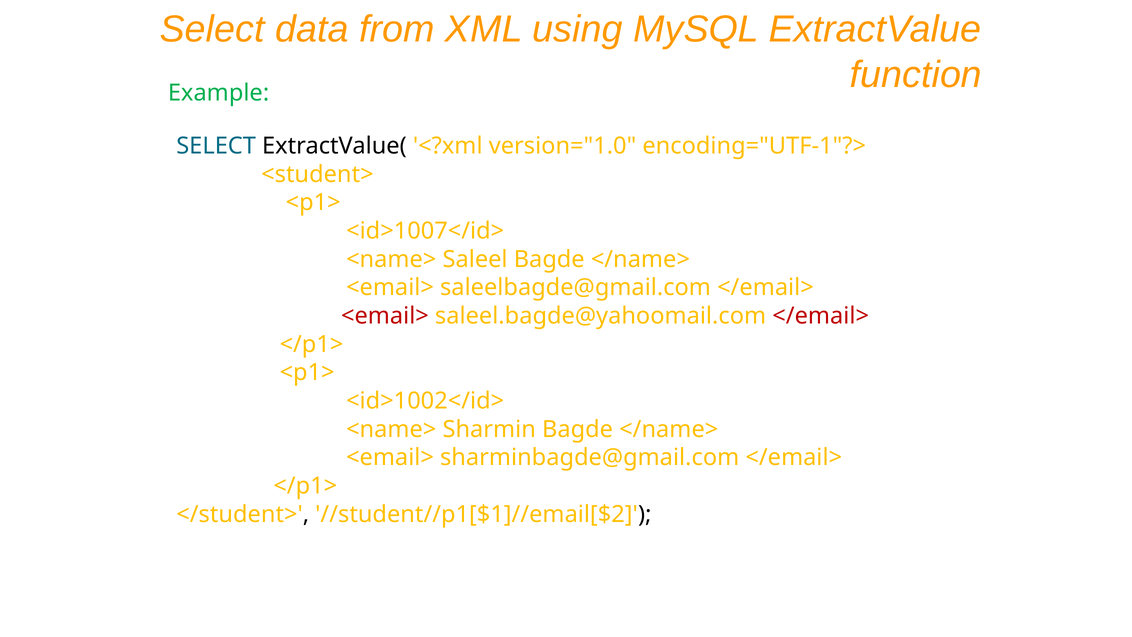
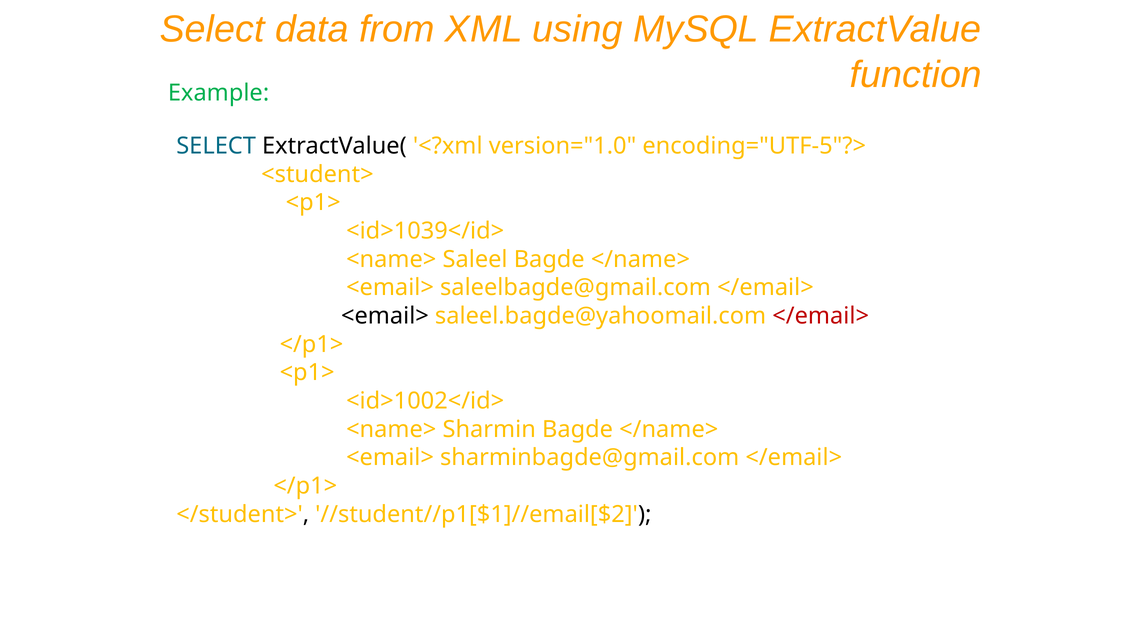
encoding="UTF-1"?>: encoding="UTF-1"?> -> encoding="UTF-5"?>
<id>1007</id>: <id>1007</id> -> <id>1039</id>
<email> at (385, 316) colour: red -> black
